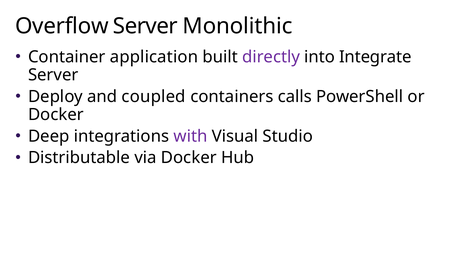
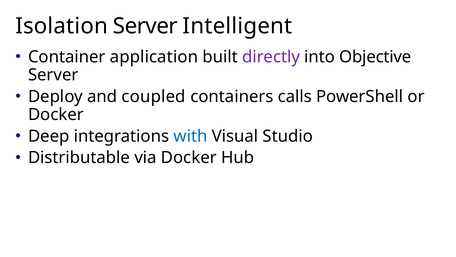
Overflow: Overflow -> Isolation
Monolithic: Monolithic -> Intelligent
Integrate: Integrate -> Objective
with colour: purple -> blue
